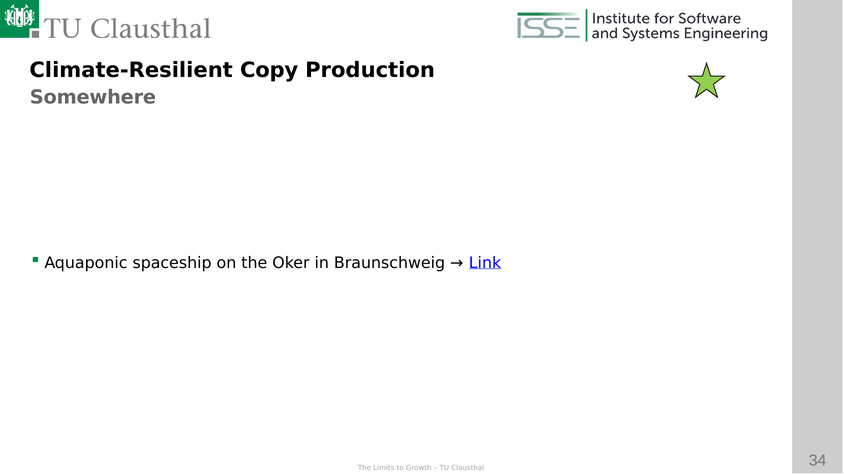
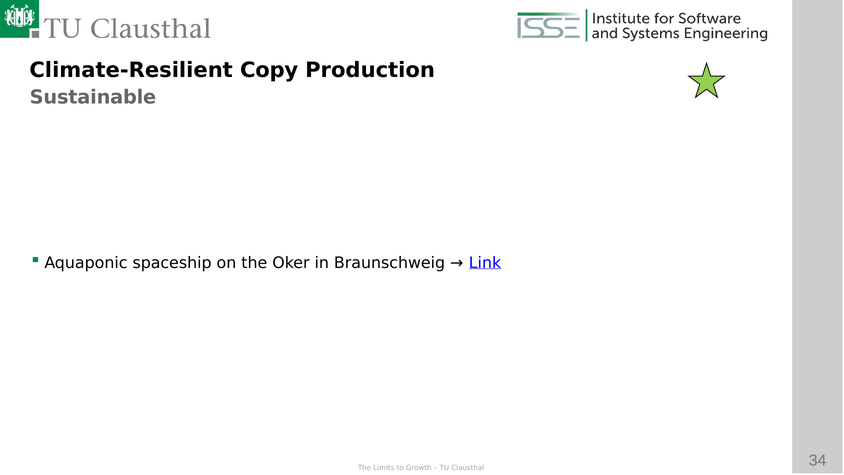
Somewhere: Somewhere -> Sustainable
